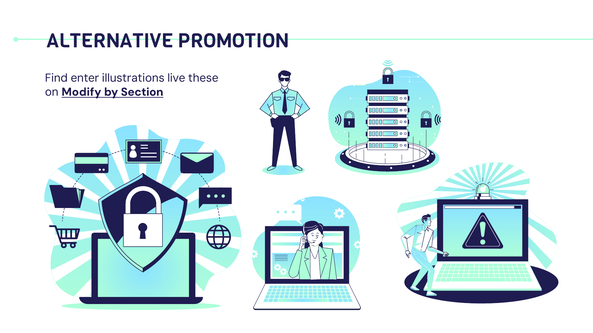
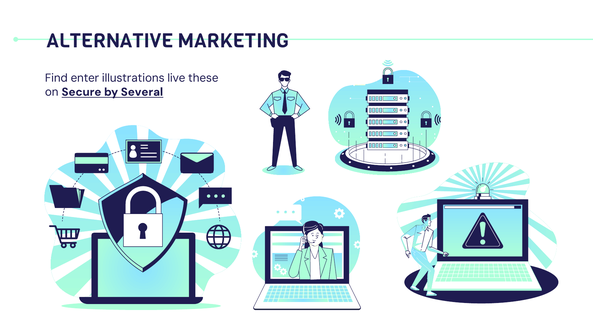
PROMOTION: PROMOTION -> MARKETING
Modify: Modify -> Secure
Section: Section -> Several
